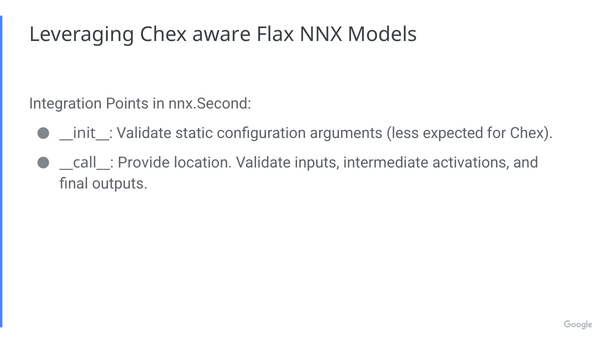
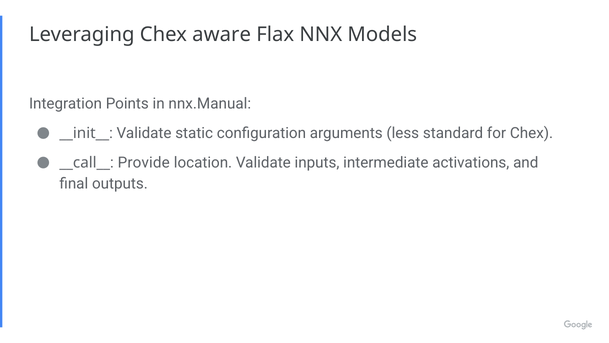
nnx.Second: nnx.Second -> nnx.Manual
expected: expected -> standard
